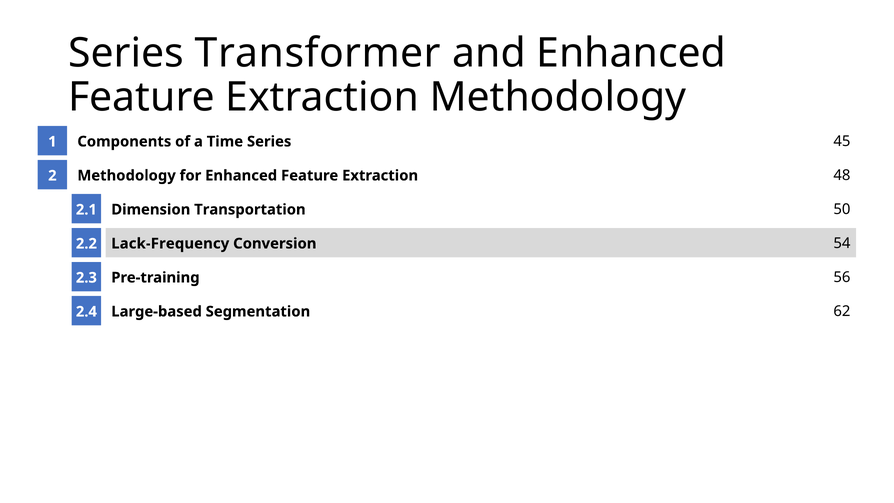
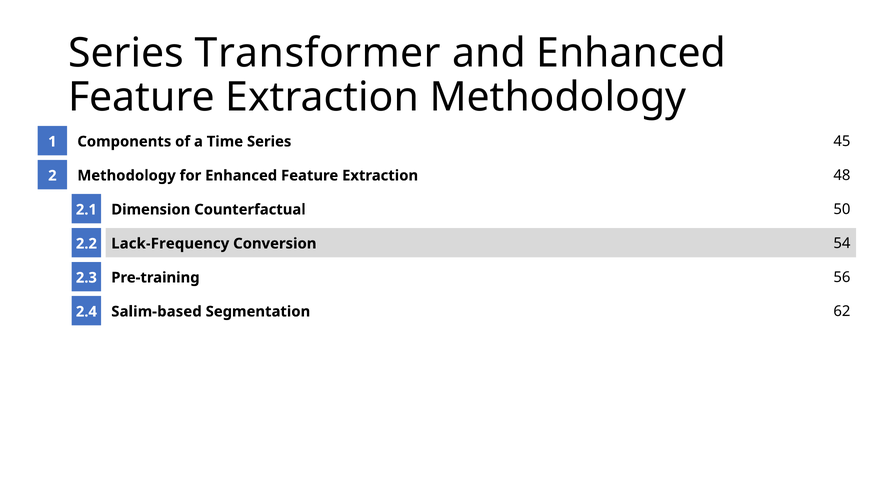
Transportation: Transportation -> Counterfactual
Large-based: Large-based -> Salim-based
